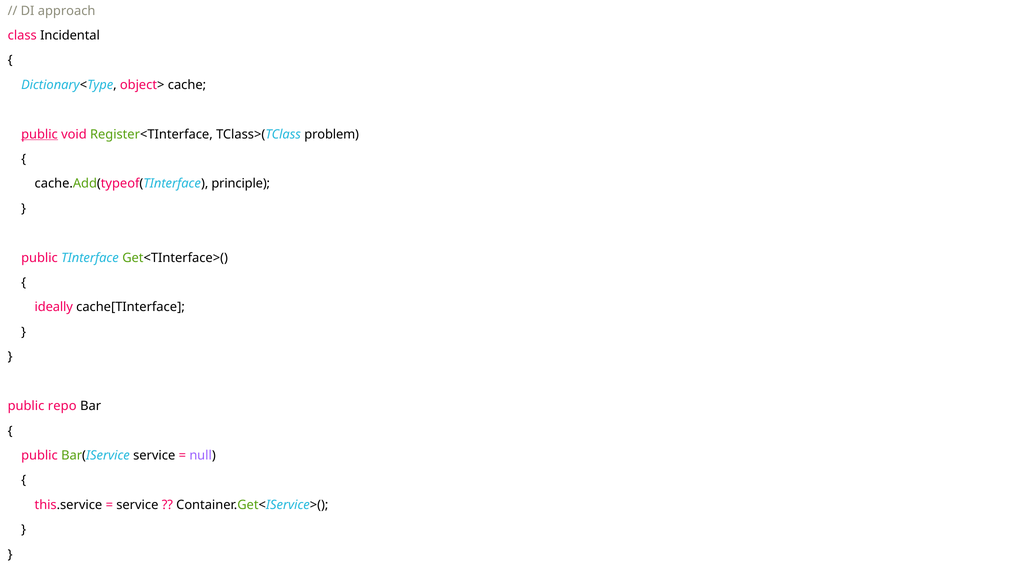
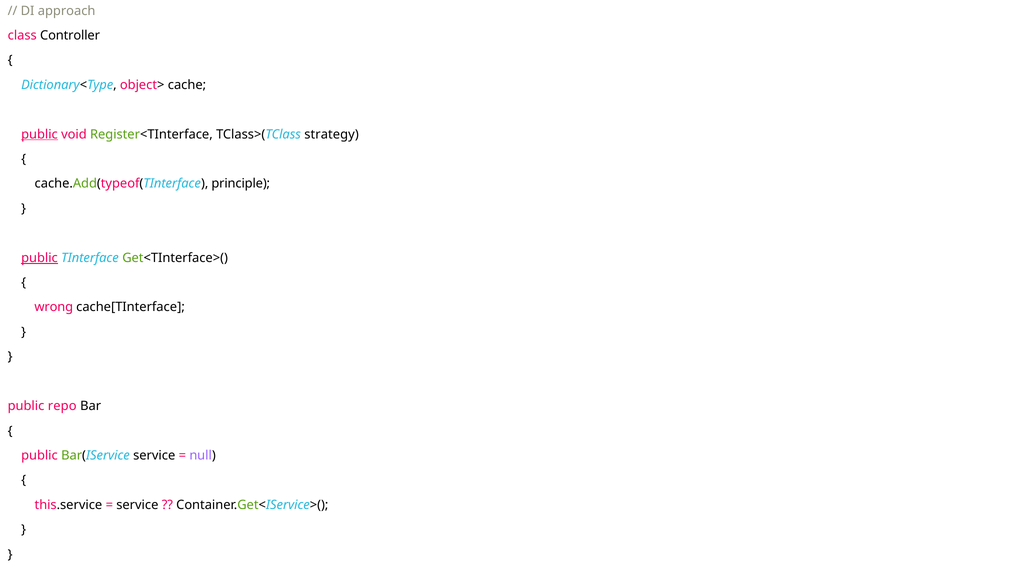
Incidental: Incidental -> Controller
problem: problem -> strategy
public at (39, 258) underline: none -> present
ideally: ideally -> wrong
